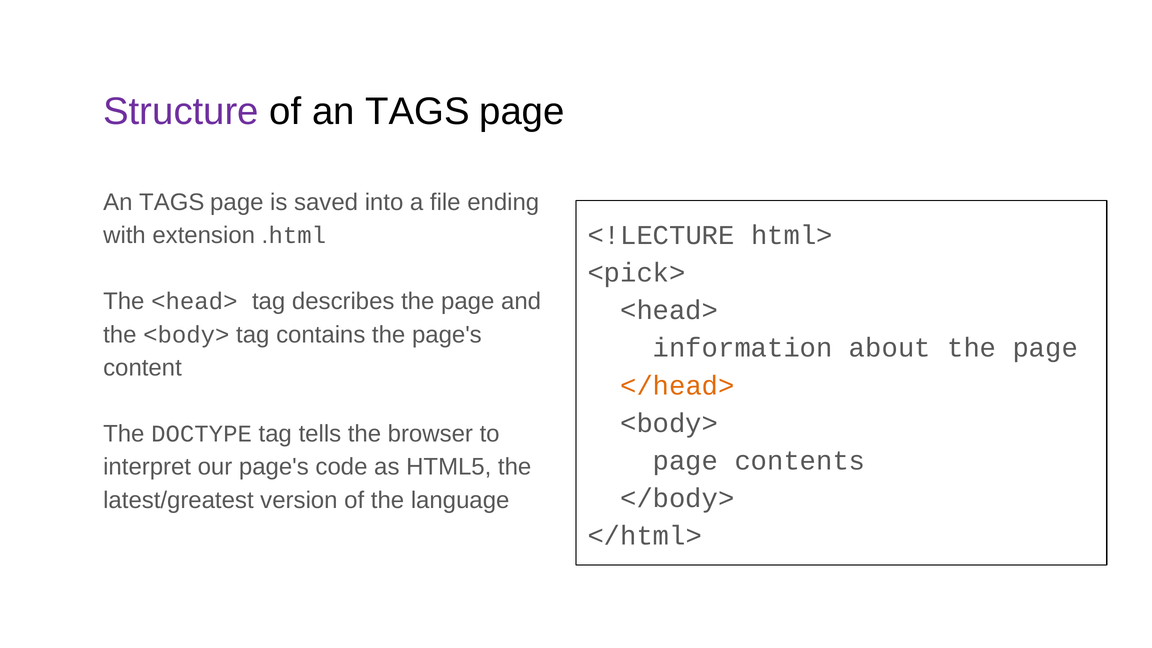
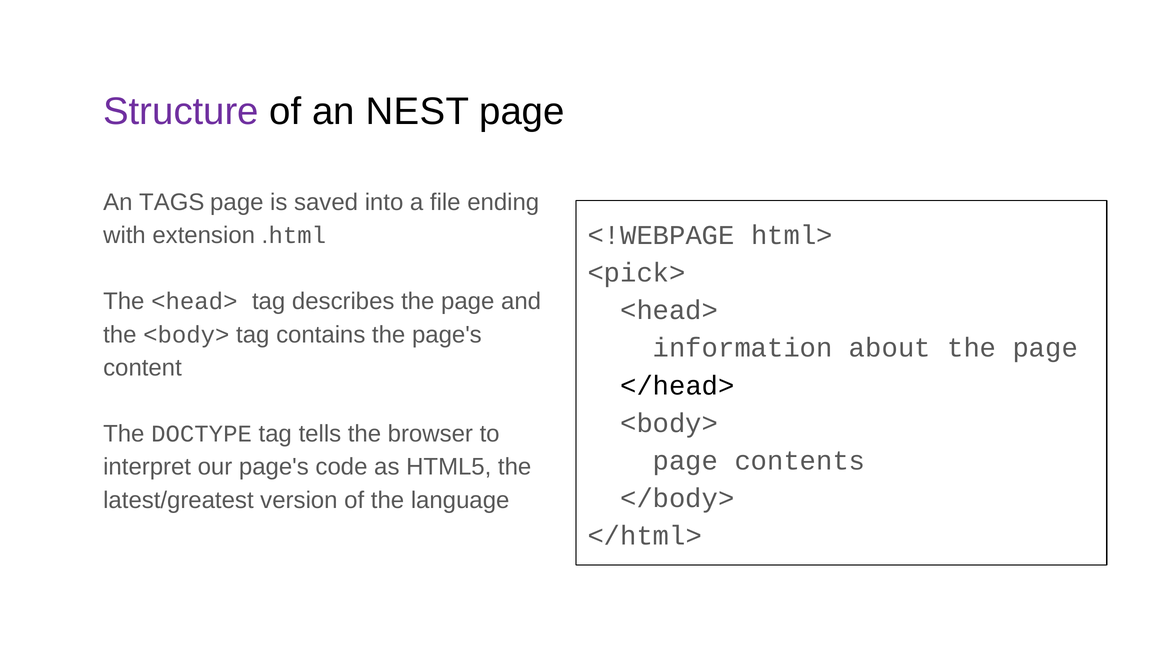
of an TAGS: TAGS -> NEST
<!LECTURE: <!LECTURE -> <!WEBPAGE
</head> colour: orange -> black
